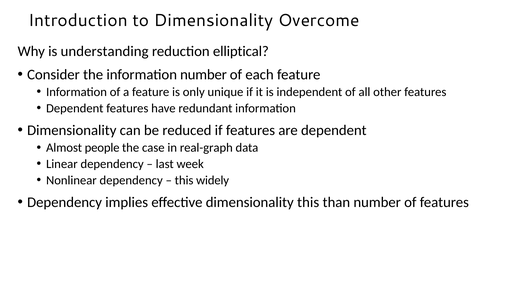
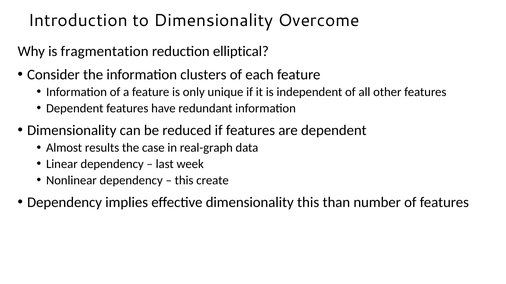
understanding: understanding -> fragmentation
information number: number -> clusters
people: people -> results
widely: widely -> create
